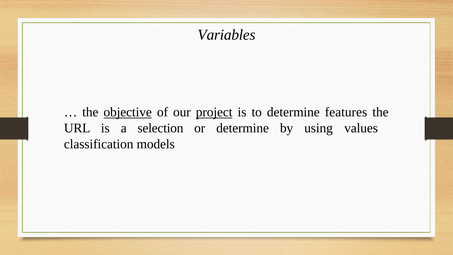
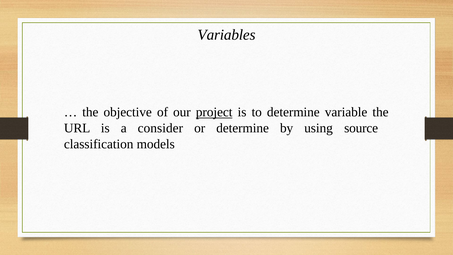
objective underline: present -> none
features: features -> variable
selection: selection -> consider
values: values -> source
